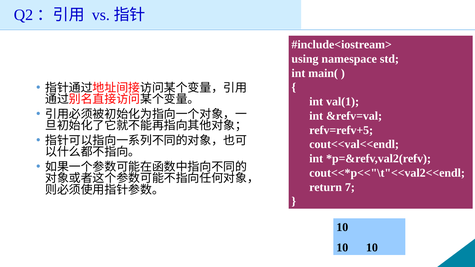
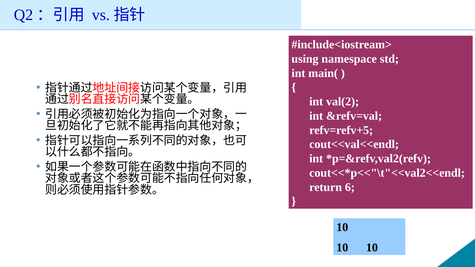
val(1: val(1 -> val(2
7: 7 -> 6
